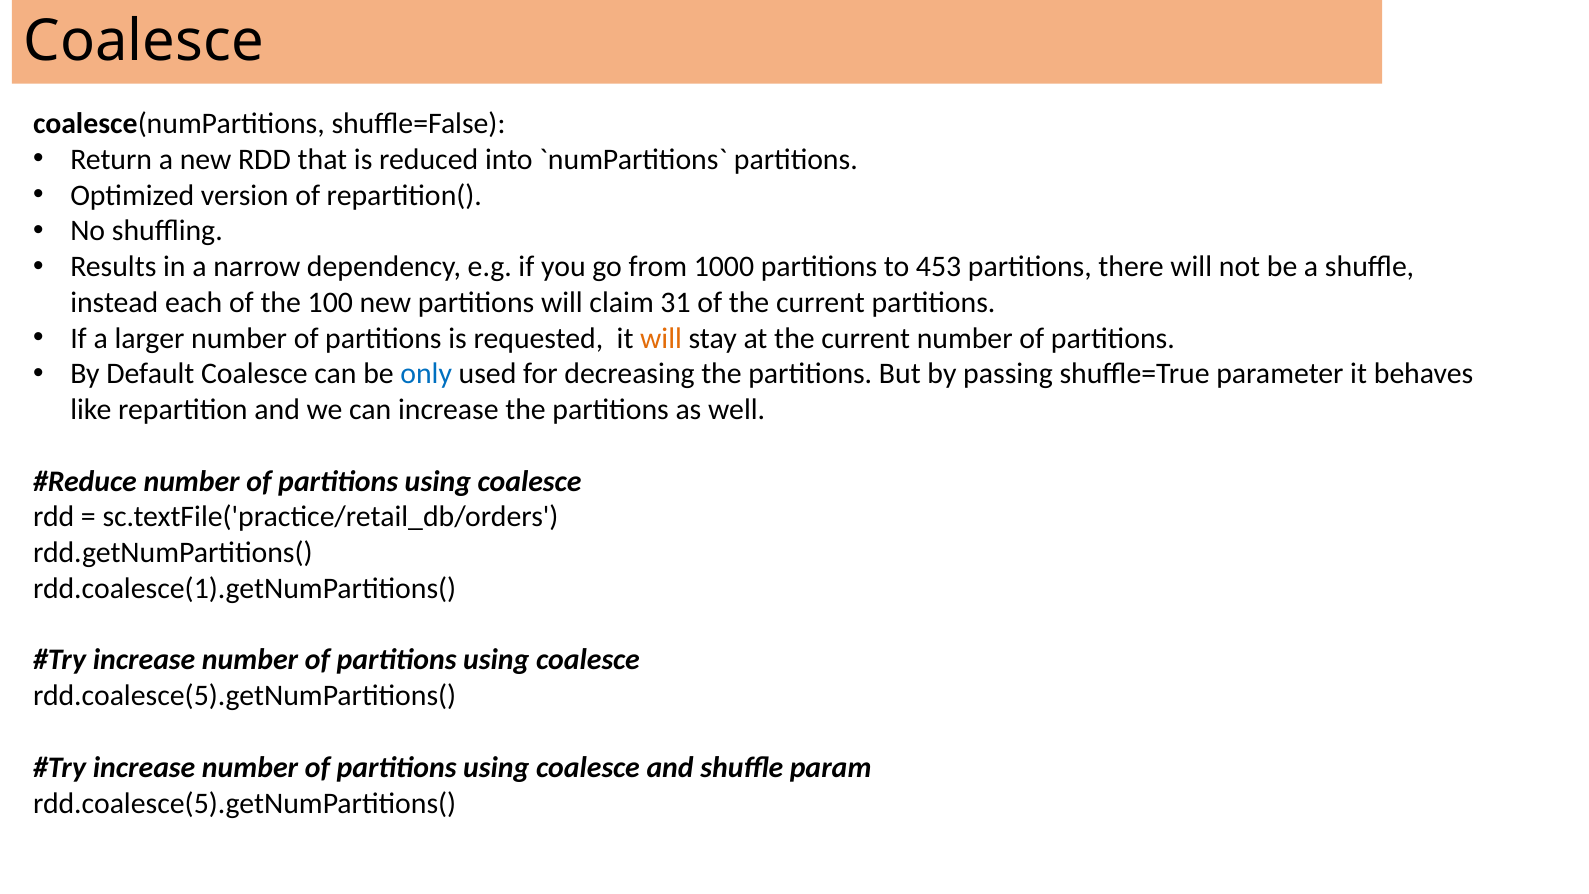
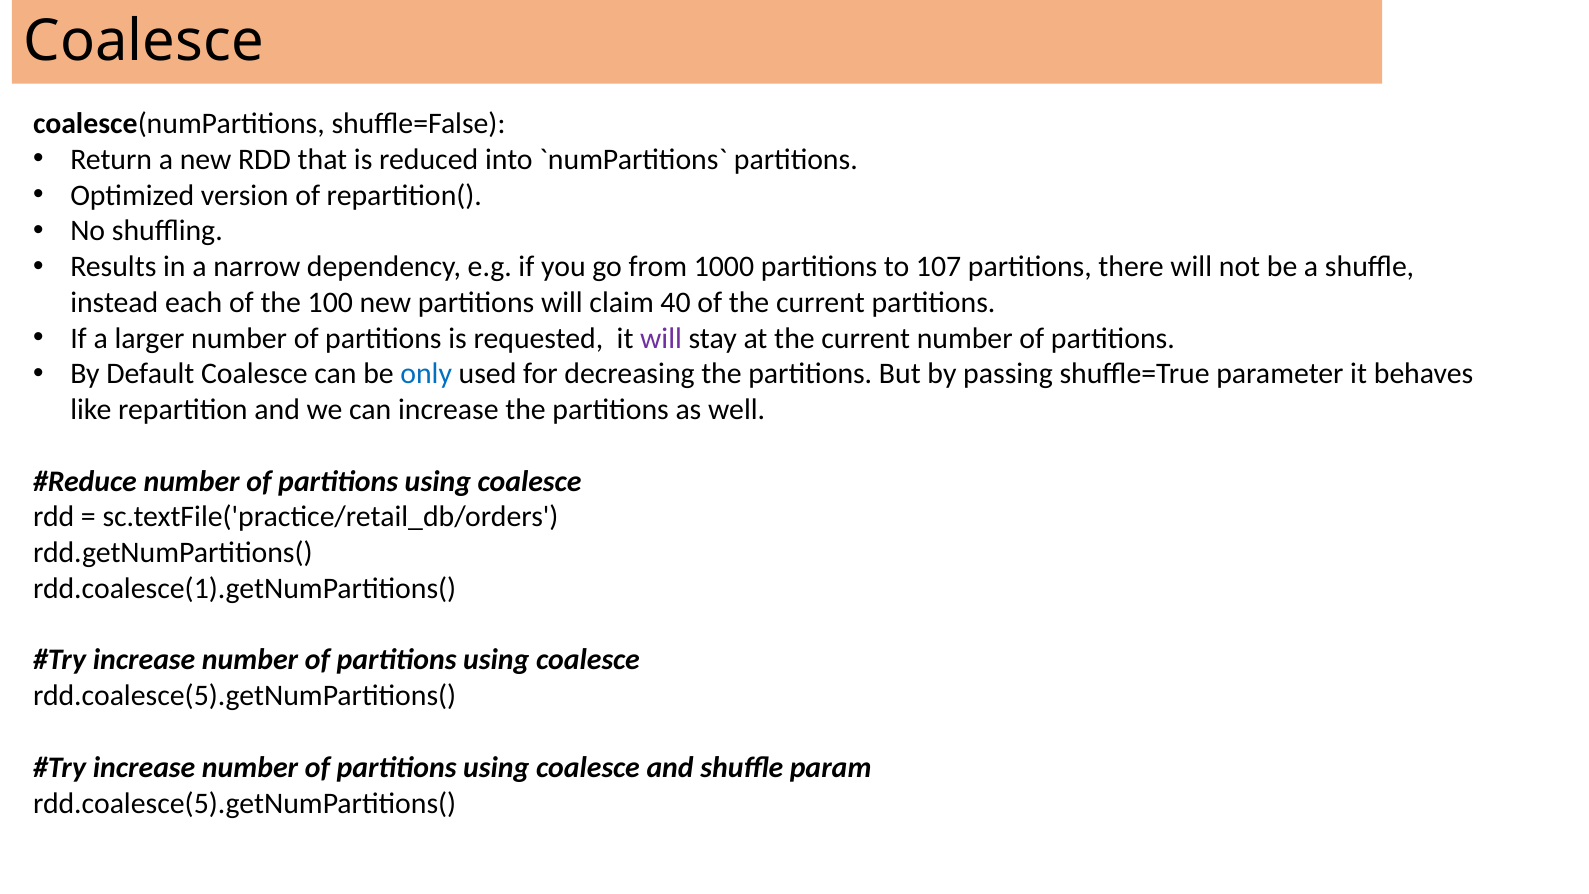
453: 453 -> 107
31: 31 -> 40
will at (661, 338) colour: orange -> purple
